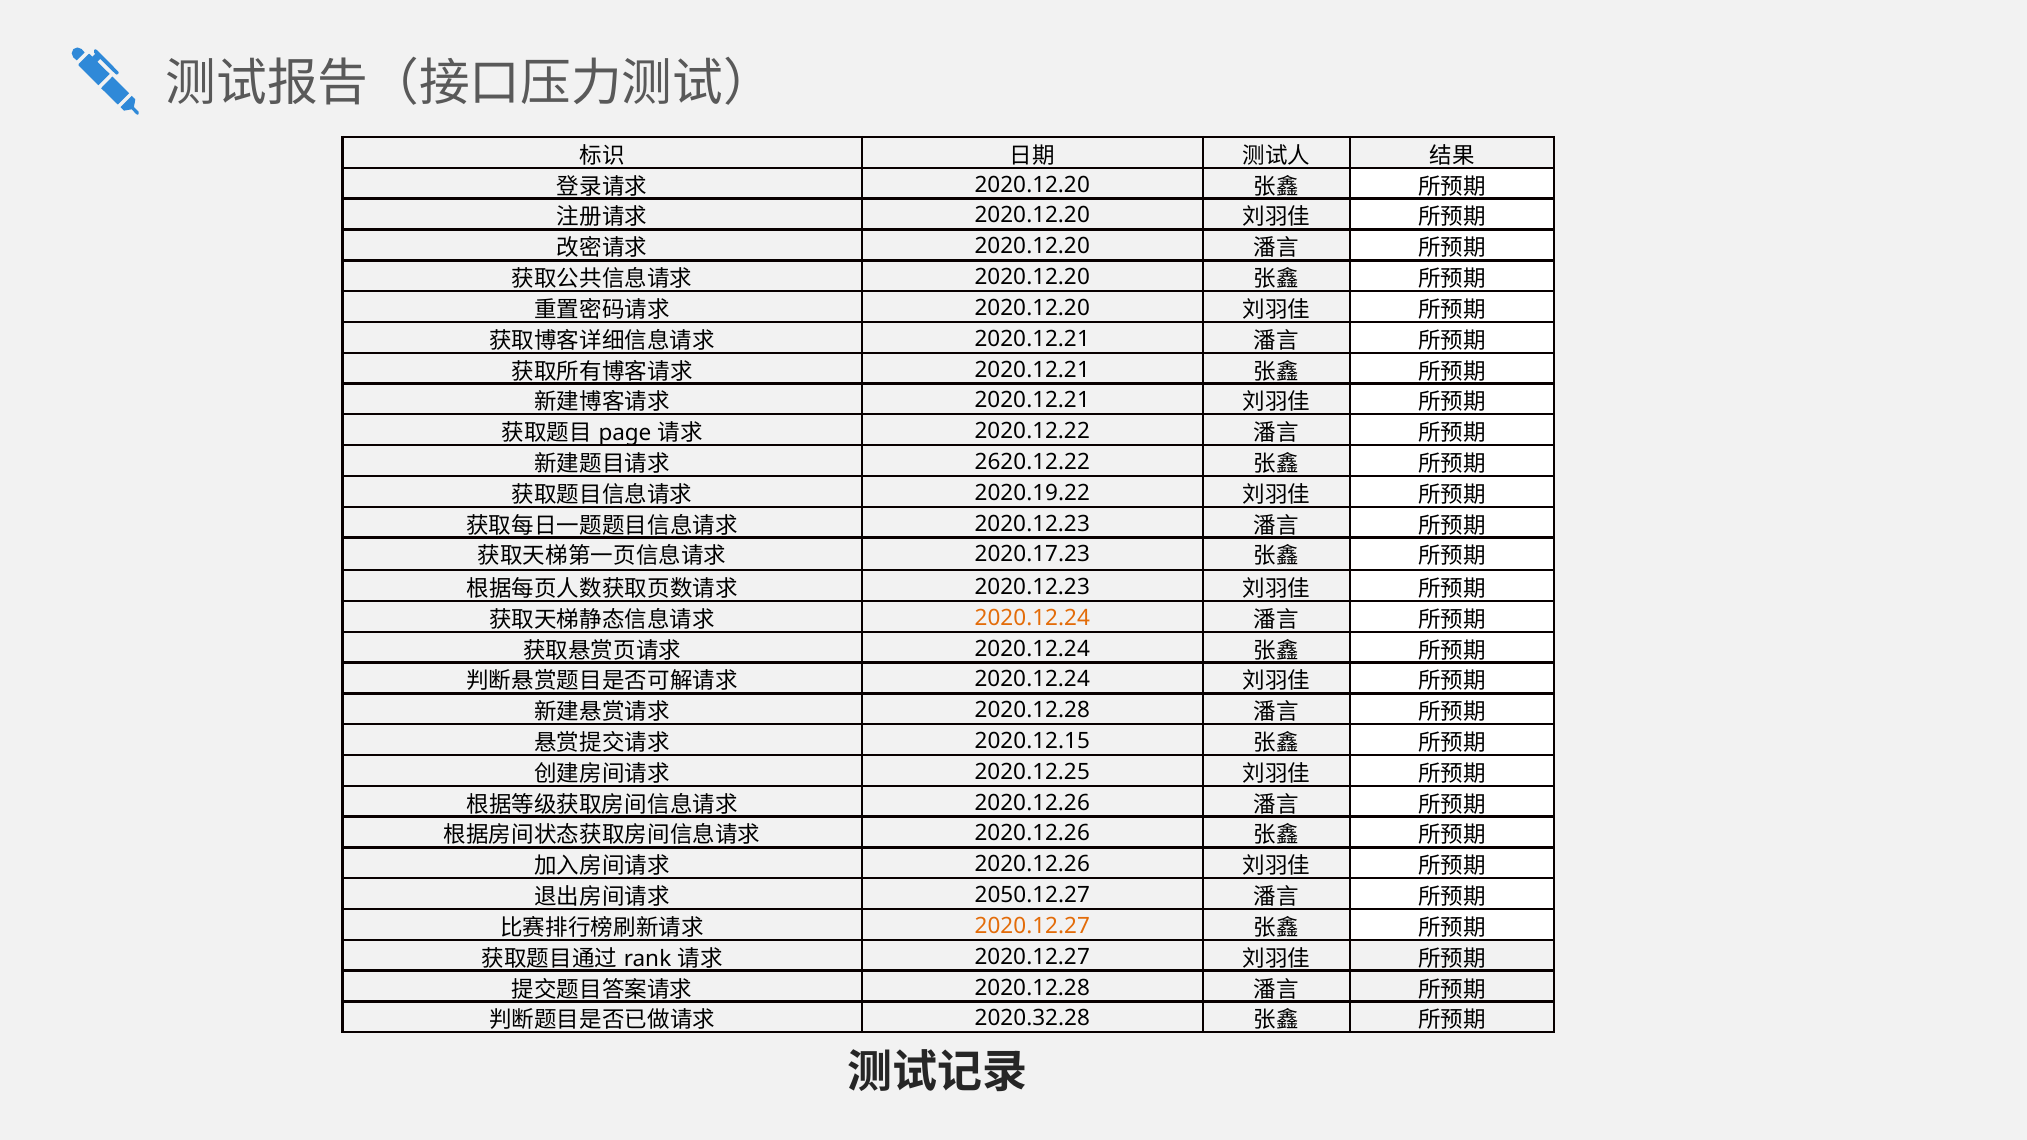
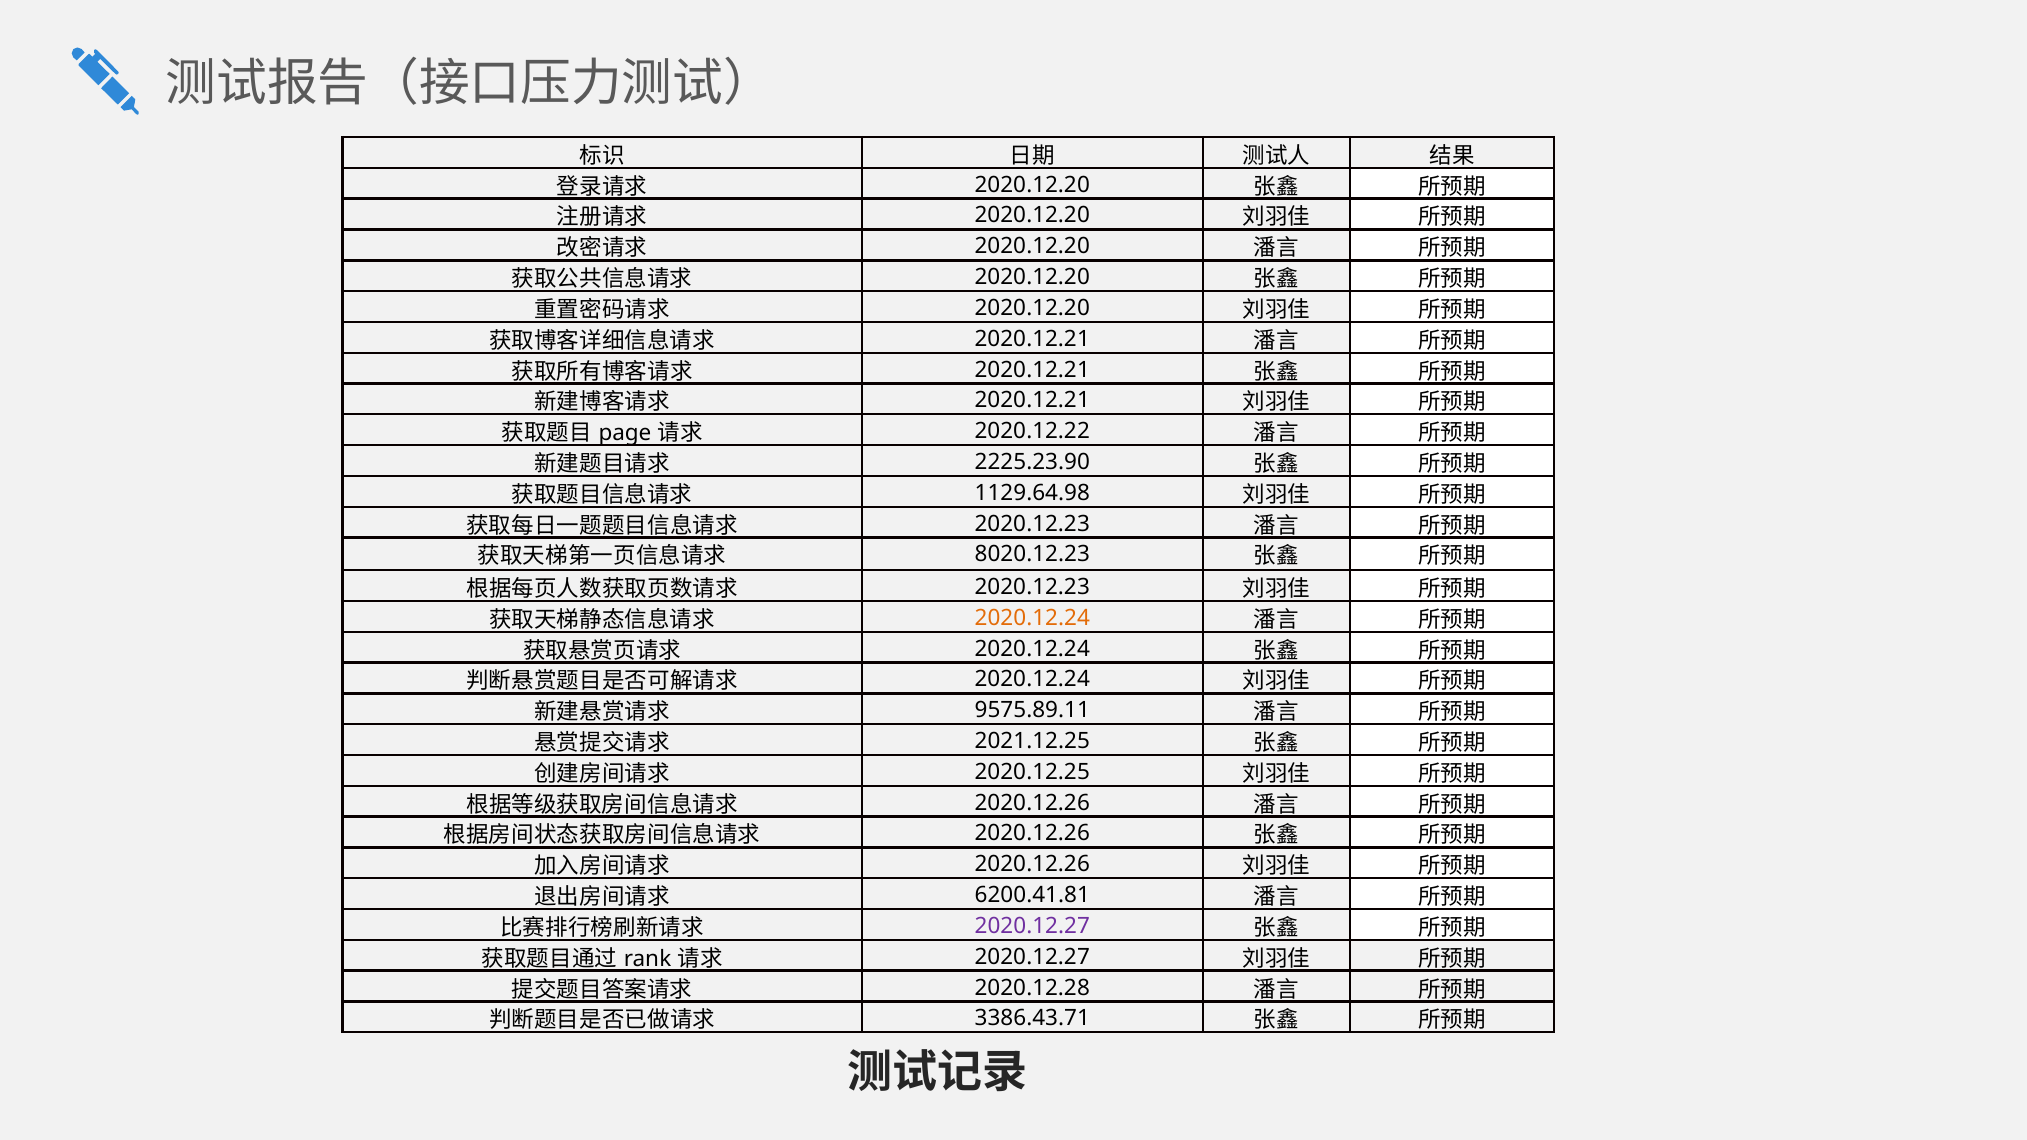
2620.12.22: 2620.12.22 -> 2225.23.90
2020.19.22: 2020.19.22 -> 1129.64.98
2020.17.23: 2020.17.23 -> 8020.12.23
2020.12.28 at (1032, 711): 2020.12.28 -> 9575.89.11
2020.12.15: 2020.12.15 -> 2021.12.25
2050.12.27: 2050.12.27 -> 6200.41.81
2020.12.27 at (1032, 926) colour: orange -> purple
2020.32.28: 2020.32.28 -> 3386.43.71
